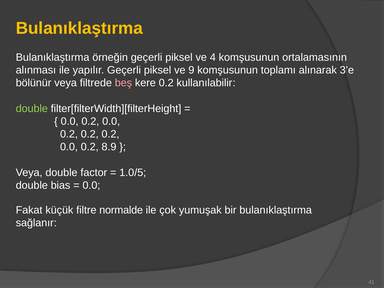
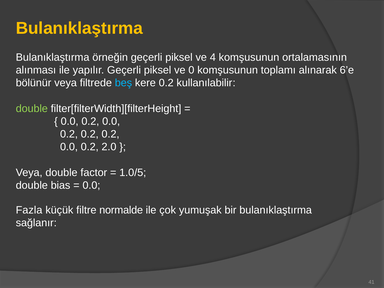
9: 9 -> 0
3’e: 3’e -> 6’e
beş colour: pink -> light blue
8.9: 8.9 -> 2.0
Fakat: Fakat -> Fazla
